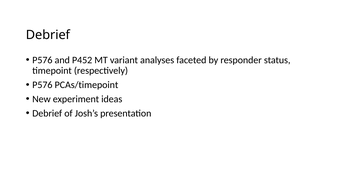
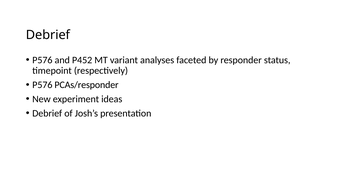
PCAs/timepoint: PCAs/timepoint -> PCAs/responder
